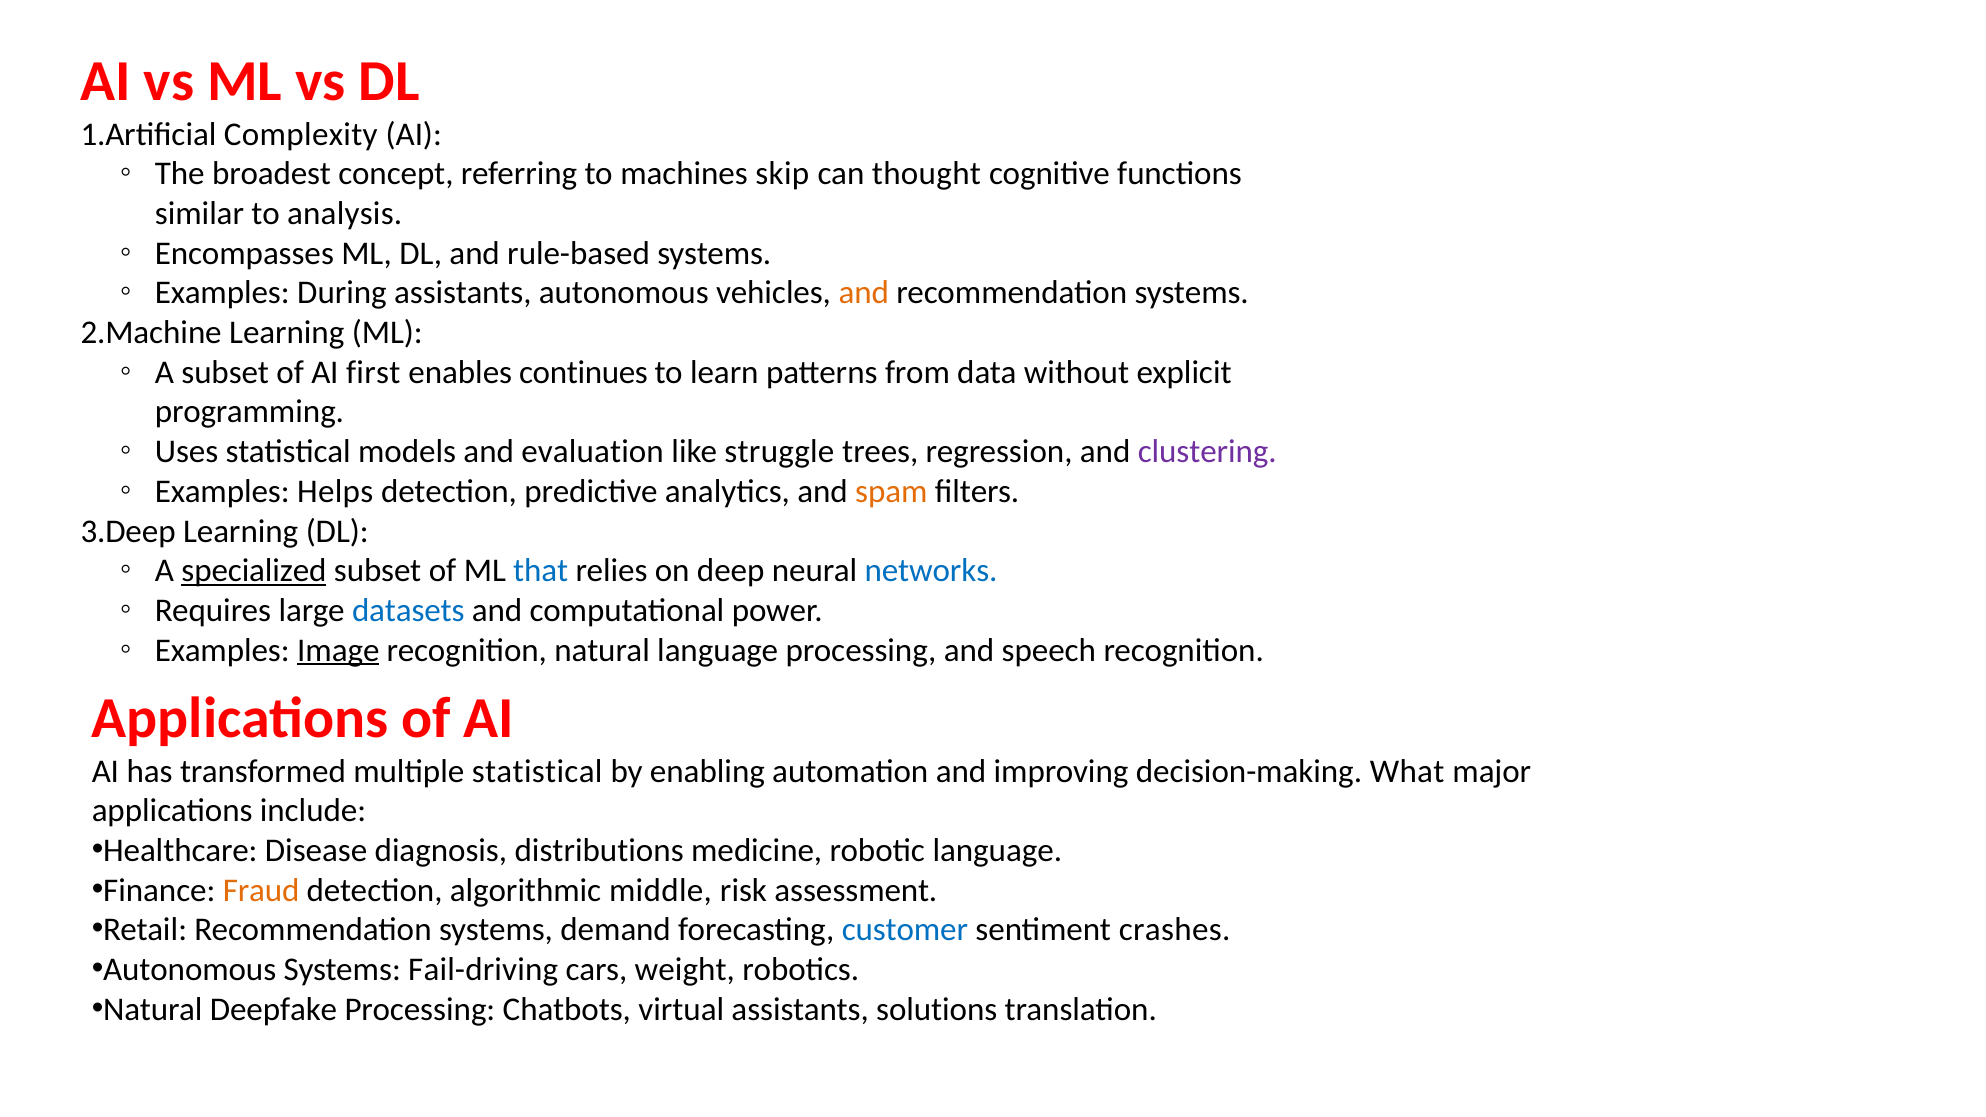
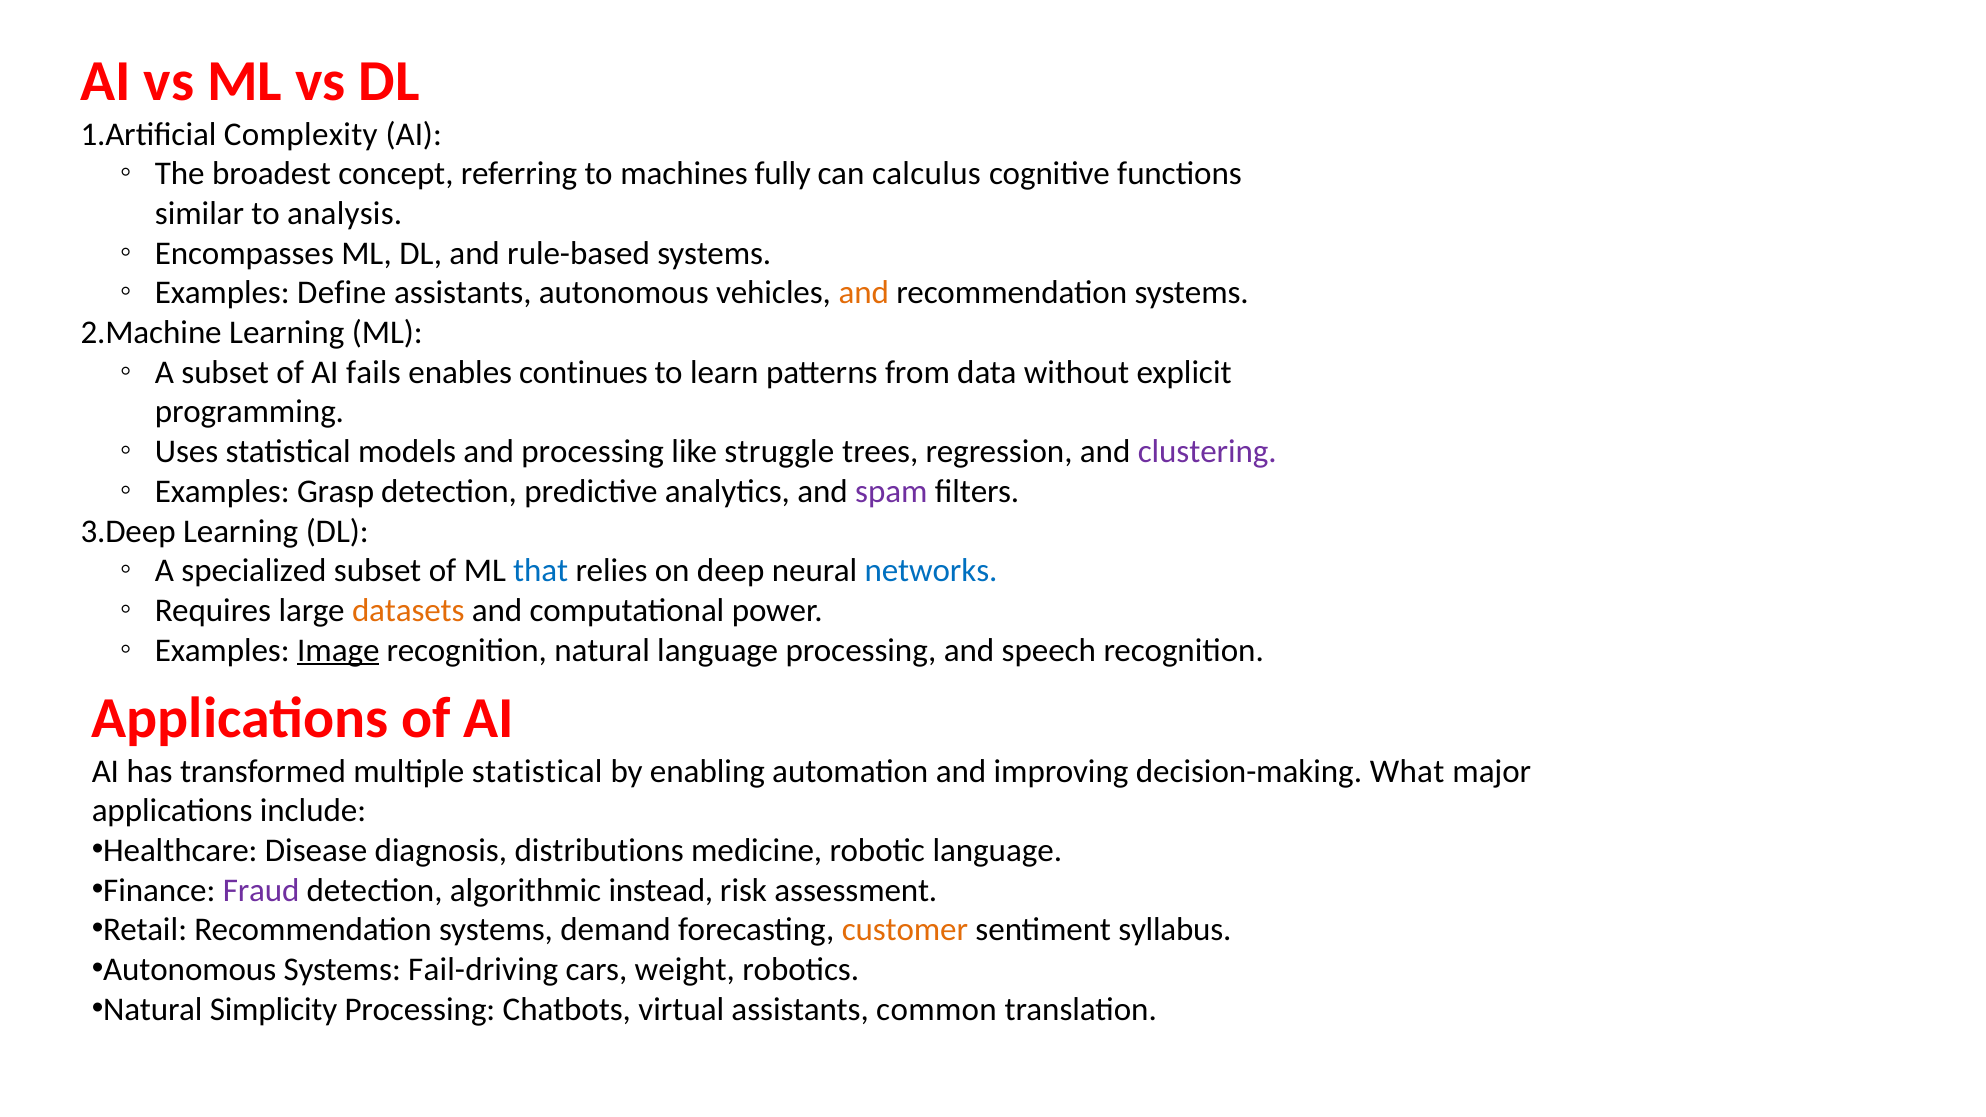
skip: skip -> fully
thought: thought -> calculus
During: During -> Define
first: first -> fails
and evaluation: evaluation -> processing
Helps: Helps -> Grasp
spam colour: orange -> purple
specialized underline: present -> none
datasets colour: blue -> orange
Fraud colour: orange -> purple
middle: middle -> instead
customer colour: blue -> orange
crashes: crashes -> syllabus
Deepfake: Deepfake -> Simplicity
solutions: solutions -> common
